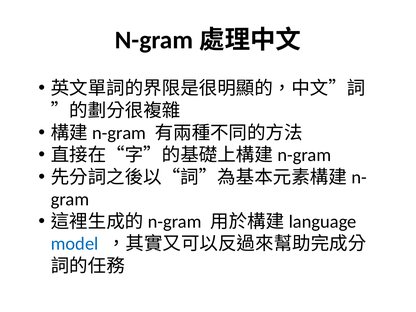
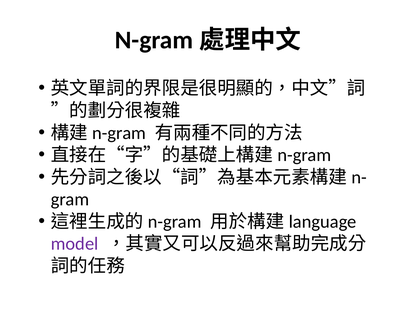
model colour: blue -> purple
